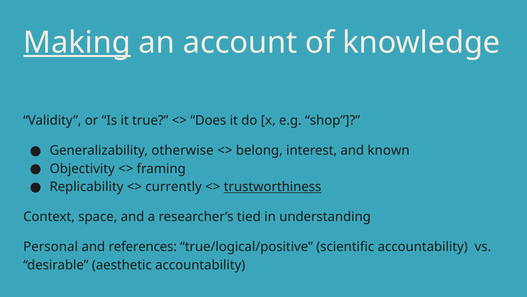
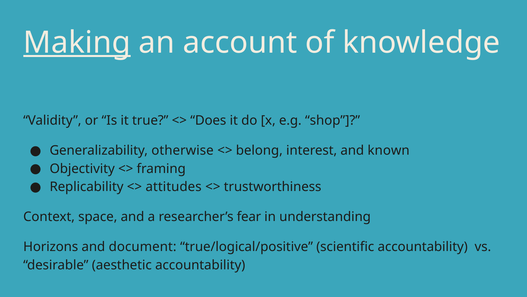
currently: currently -> attitudes
trustworthiness underline: present -> none
tied: tied -> fear
Personal: Personal -> Horizons
references: references -> document
